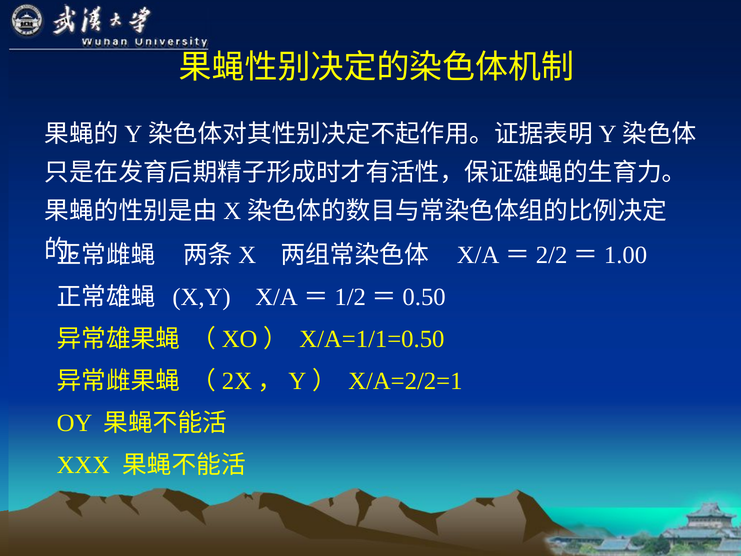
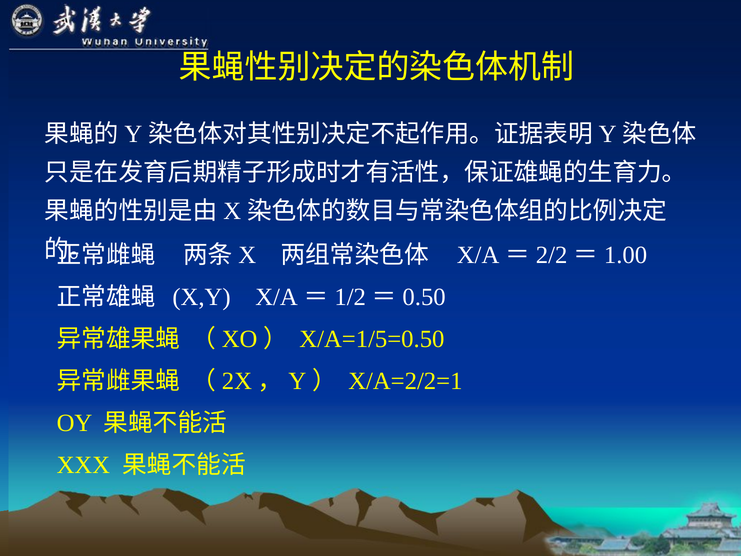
X/A=1/1=0.50: X/A=1/1=0.50 -> X/A=1/5=0.50
